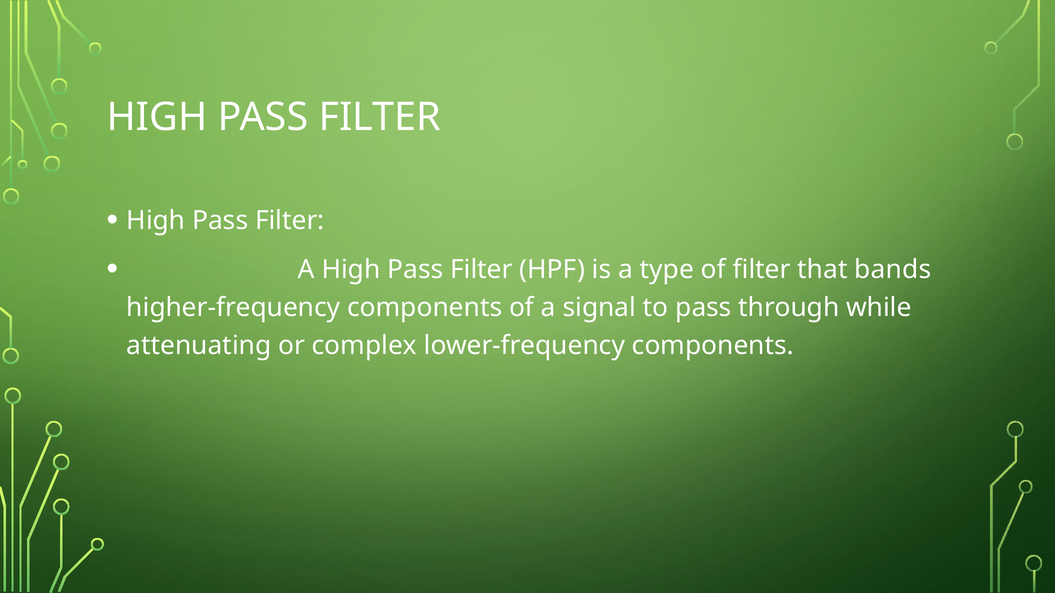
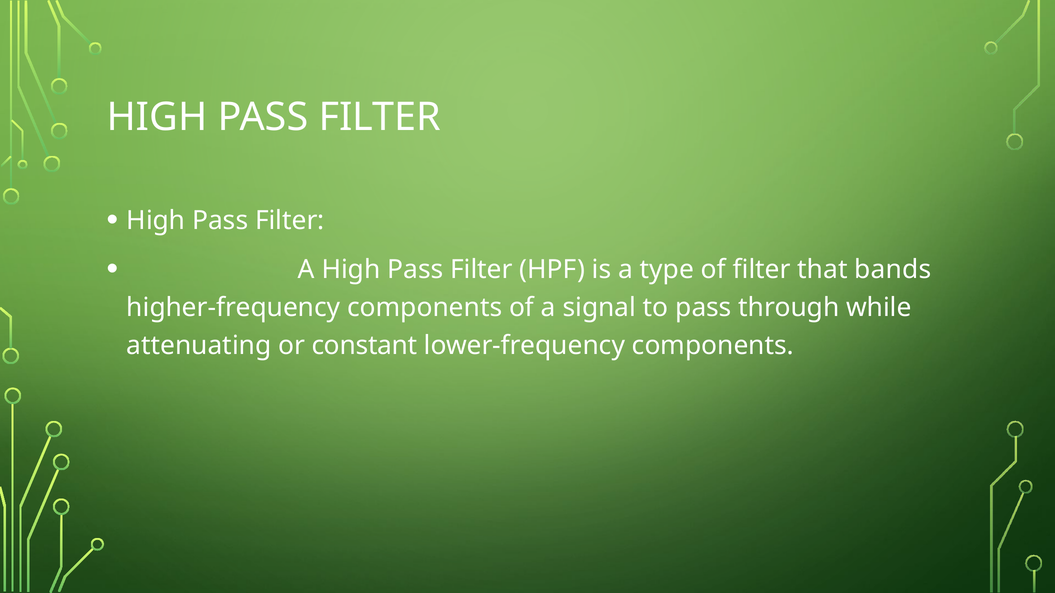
complex: complex -> constant
